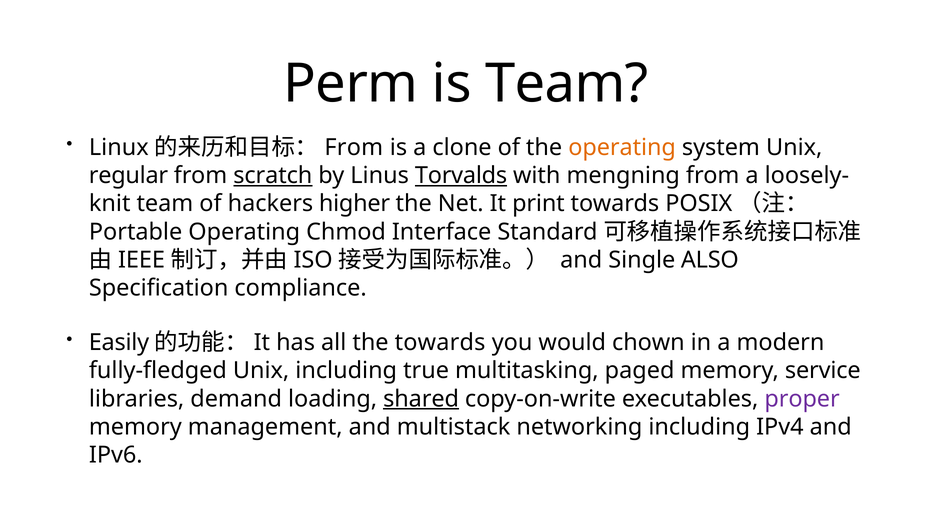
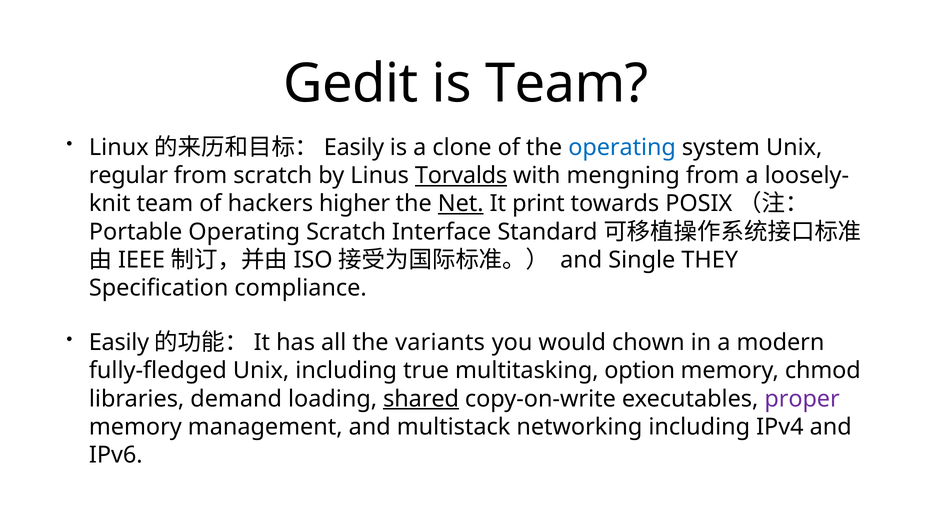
Perm: Perm -> Gedit
From at (354, 147): From -> Easily
operating at (622, 147) colour: orange -> blue
scratch at (273, 175) underline: present -> none
Net underline: none -> present
Operating Chmod: Chmod -> Scratch
ALSO: ALSO -> THEY
the towards: towards -> variants
paged: paged -> option
service: service -> chmod
